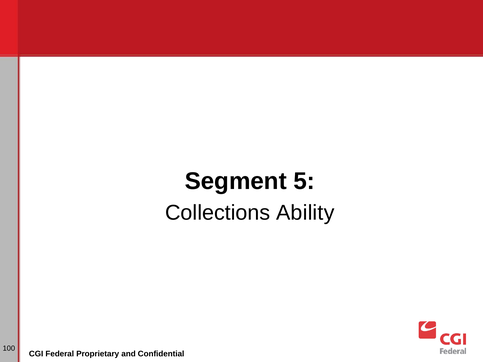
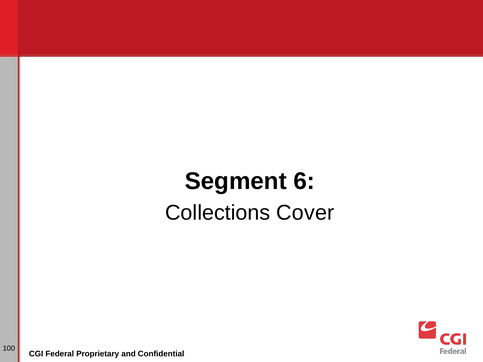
5: 5 -> 6
Ability: Ability -> Cover
